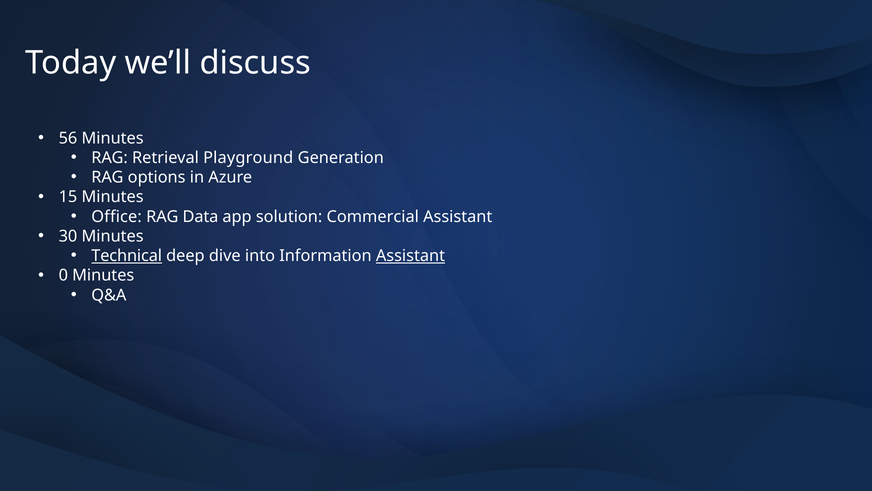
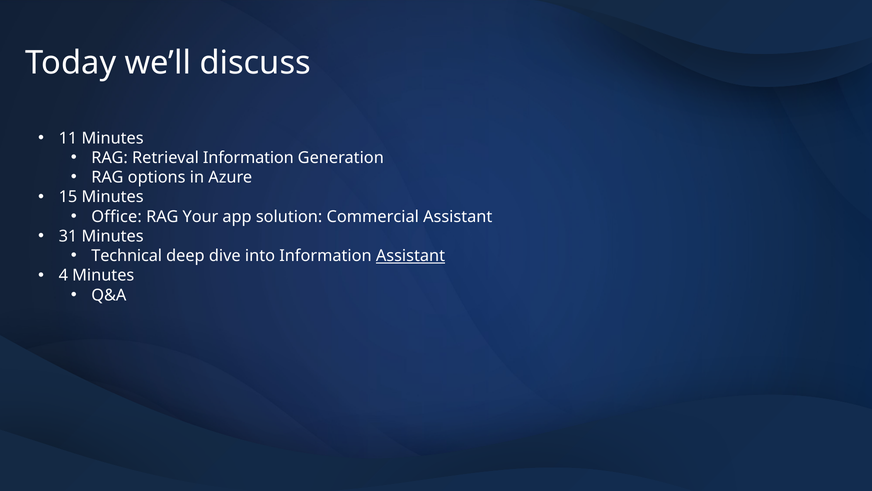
56: 56 -> 11
Retrieval Playground: Playground -> Information
Data: Data -> Your
30: 30 -> 31
Technical underline: present -> none
0: 0 -> 4
